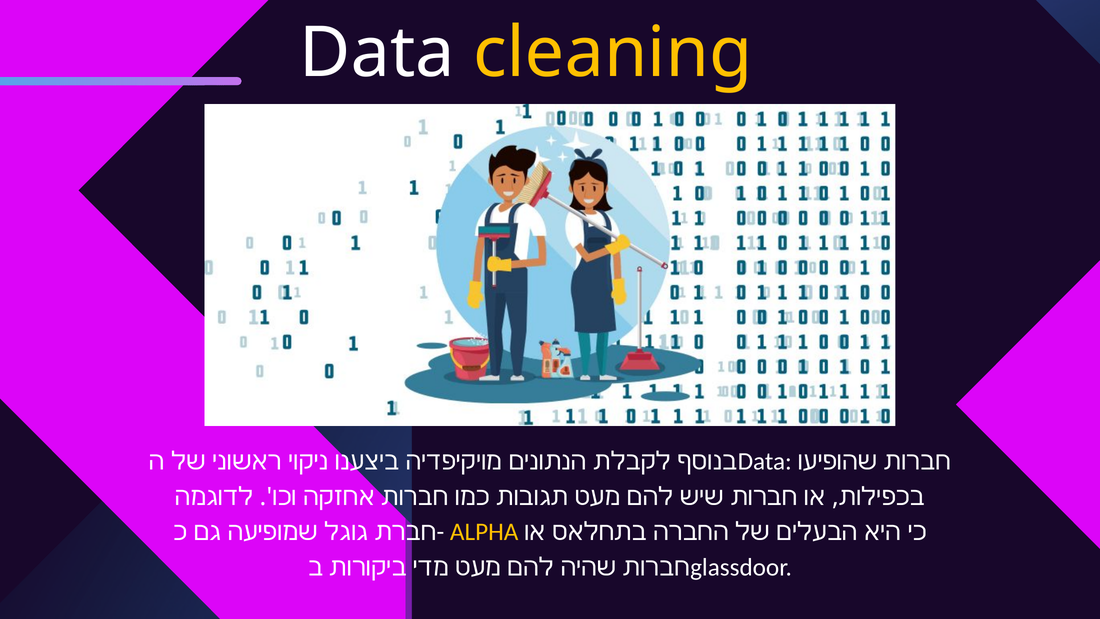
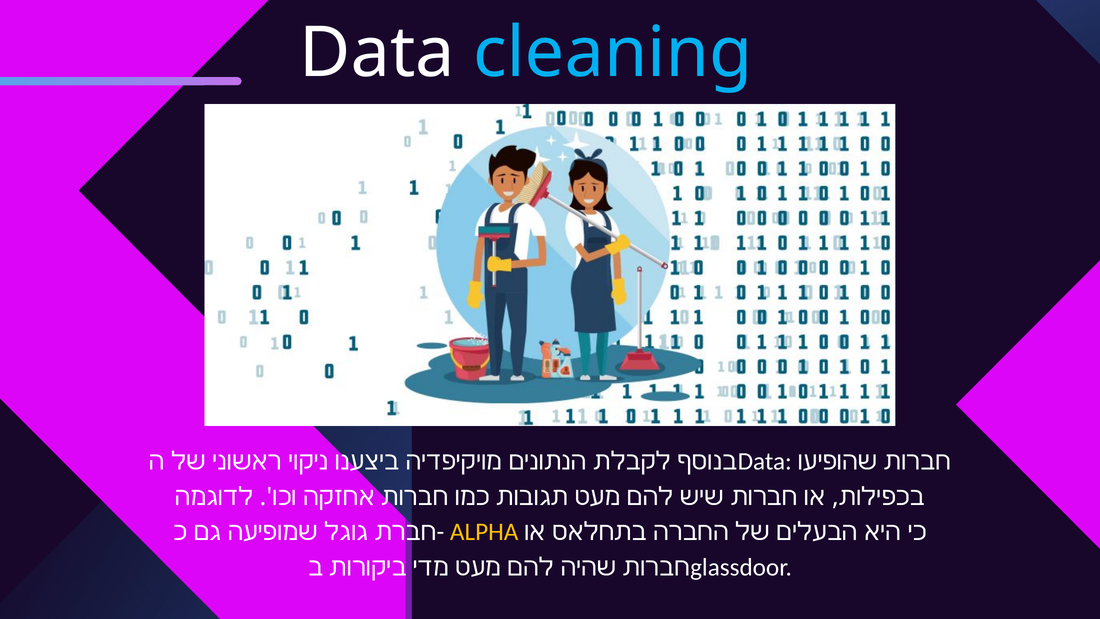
cleaning colour: yellow -> light blue
